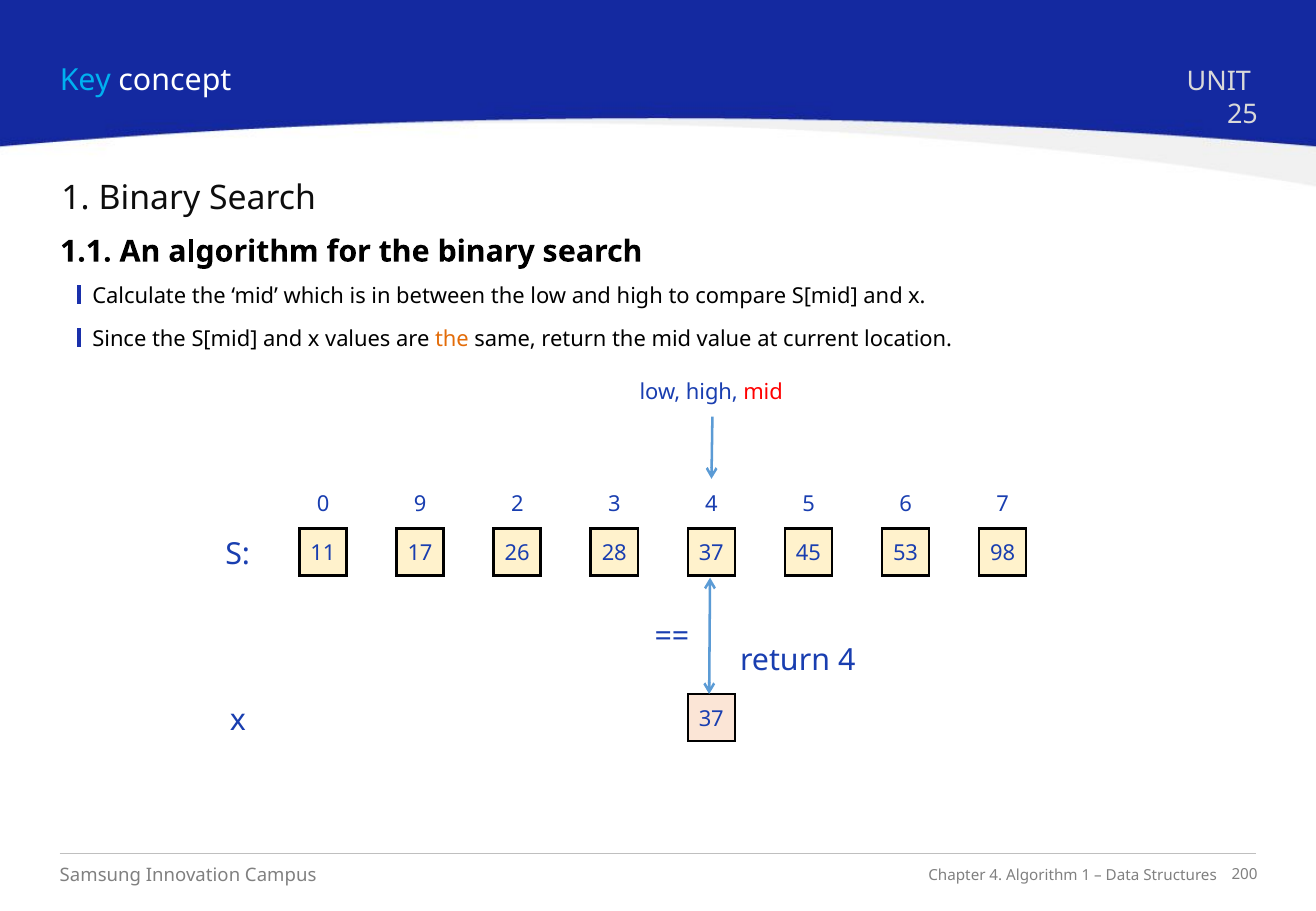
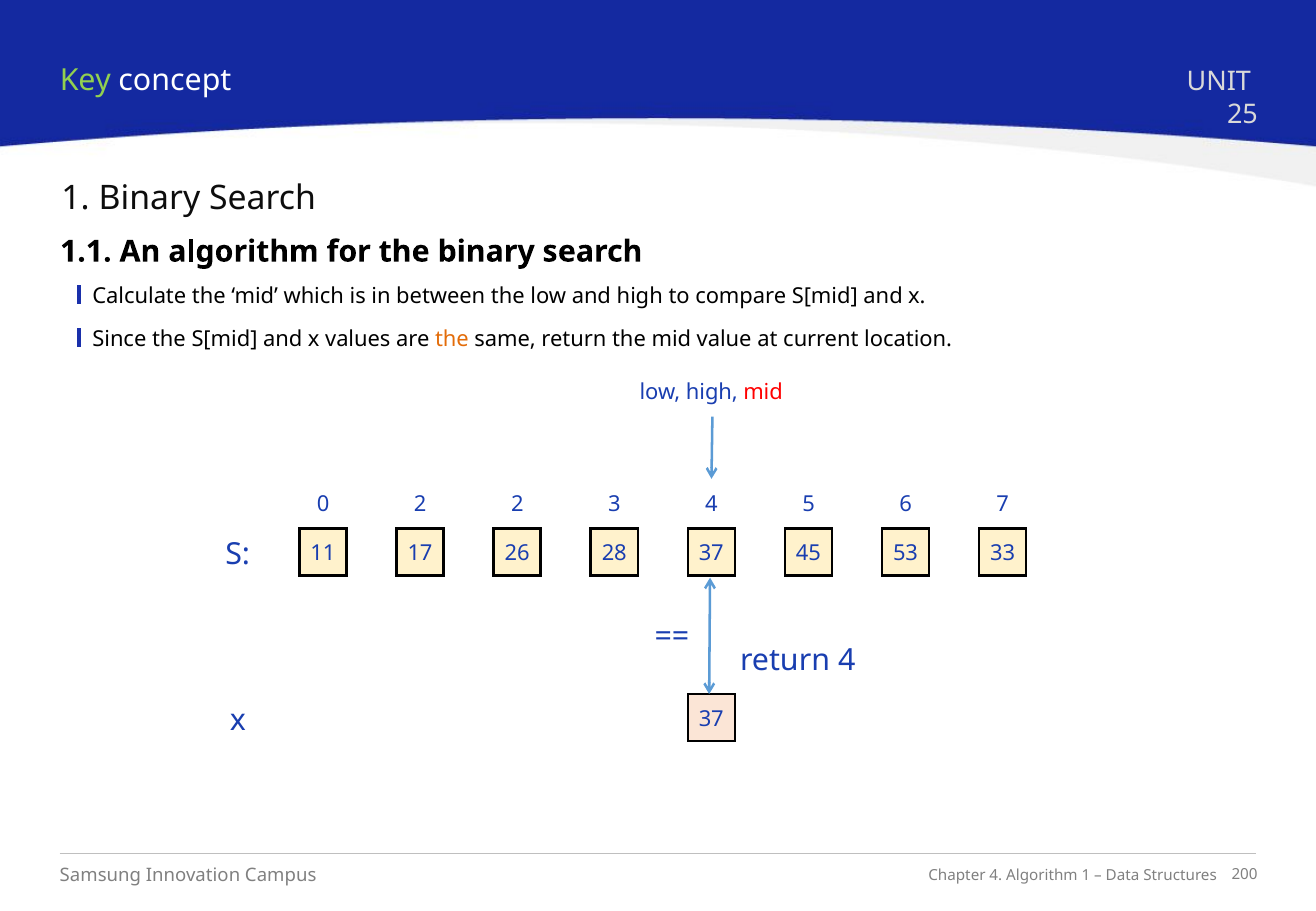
Key colour: light blue -> light green
0 9: 9 -> 2
98: 98 -> 33
